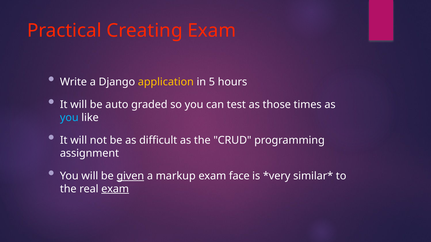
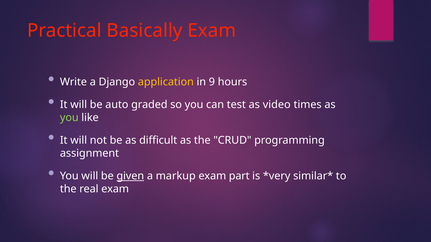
Creating: Creating -> Basically
5: 5 -> 9
those: those -> video
you at (69, 118) colour: light blue -> light green
face: face -> part
exam at (115, 189) underline: present -> none
